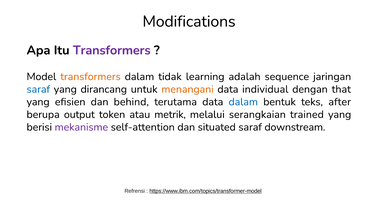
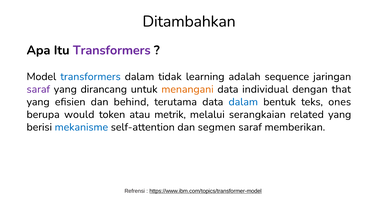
Modifications: Modifications -> Ditambahkan
transformers at (91, 76) colour: orange -> blue
saraf at (38, 89) colour: blue -> purple
after: after -> ones
output: output -> would
trained: trained -> related
mekanisme colour: purple -> blue
situated: situated -> segmen
downstream: downstream -> memberikan
